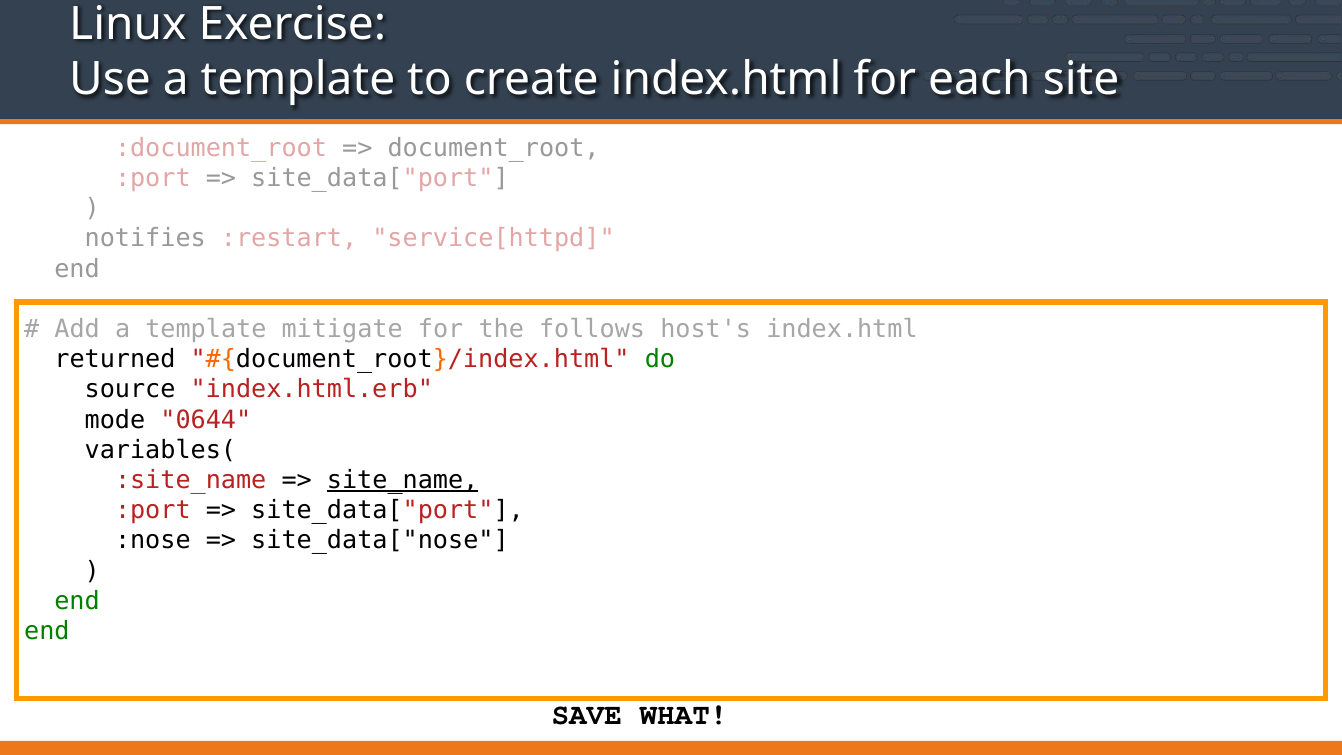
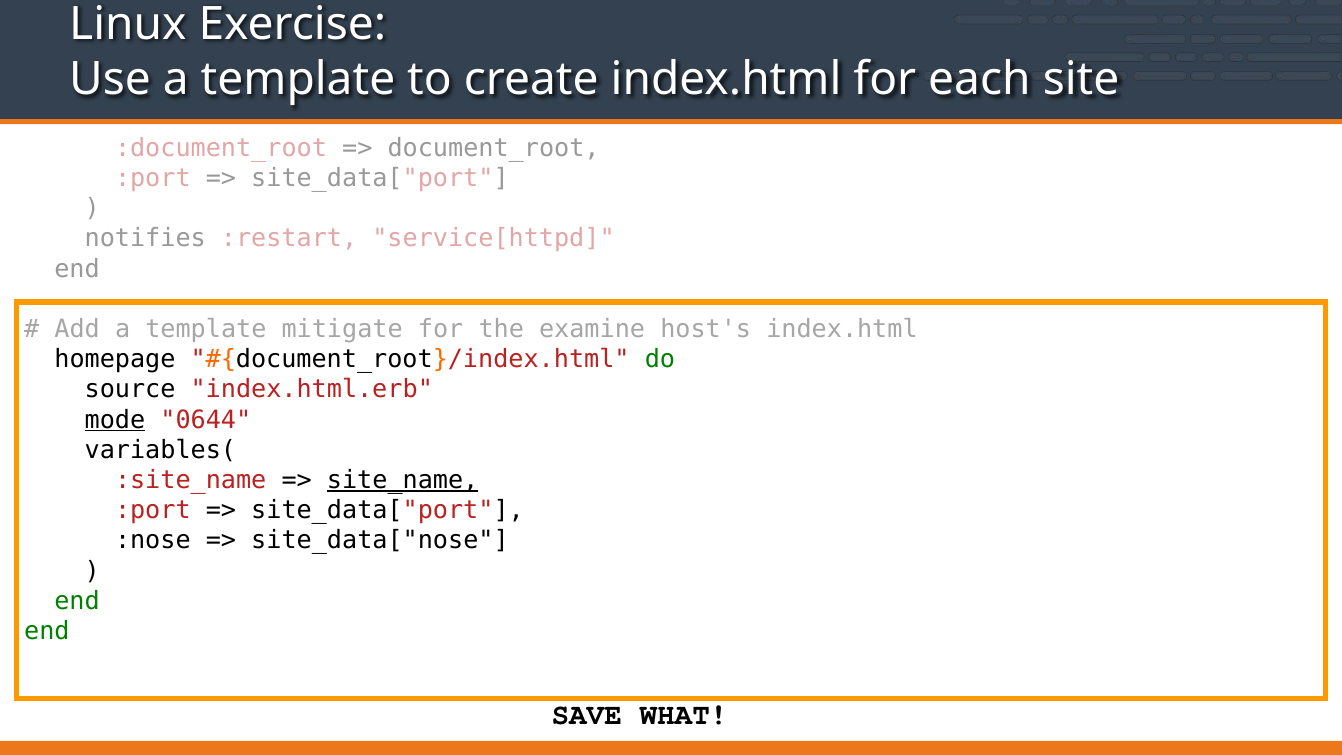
follows: follows -> examine
returned: returned -> homepage
mode underline: none -> present
